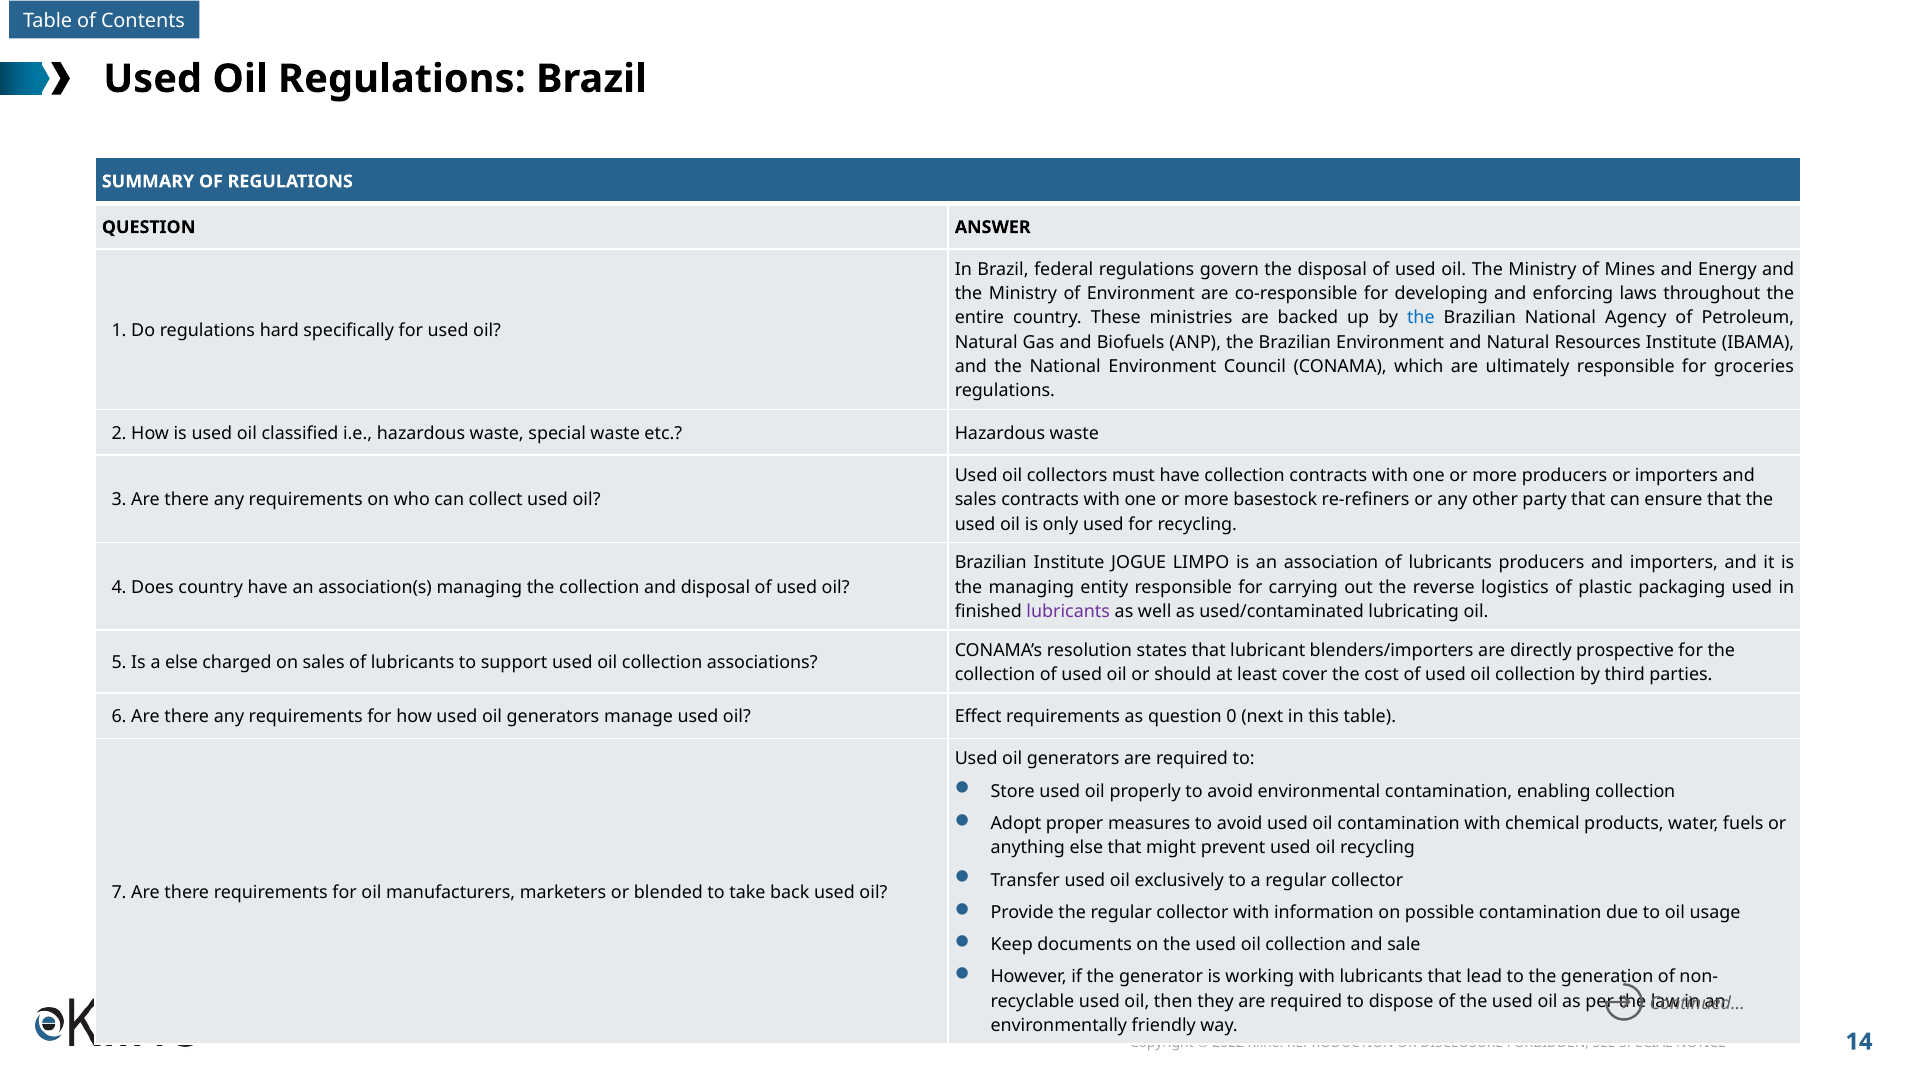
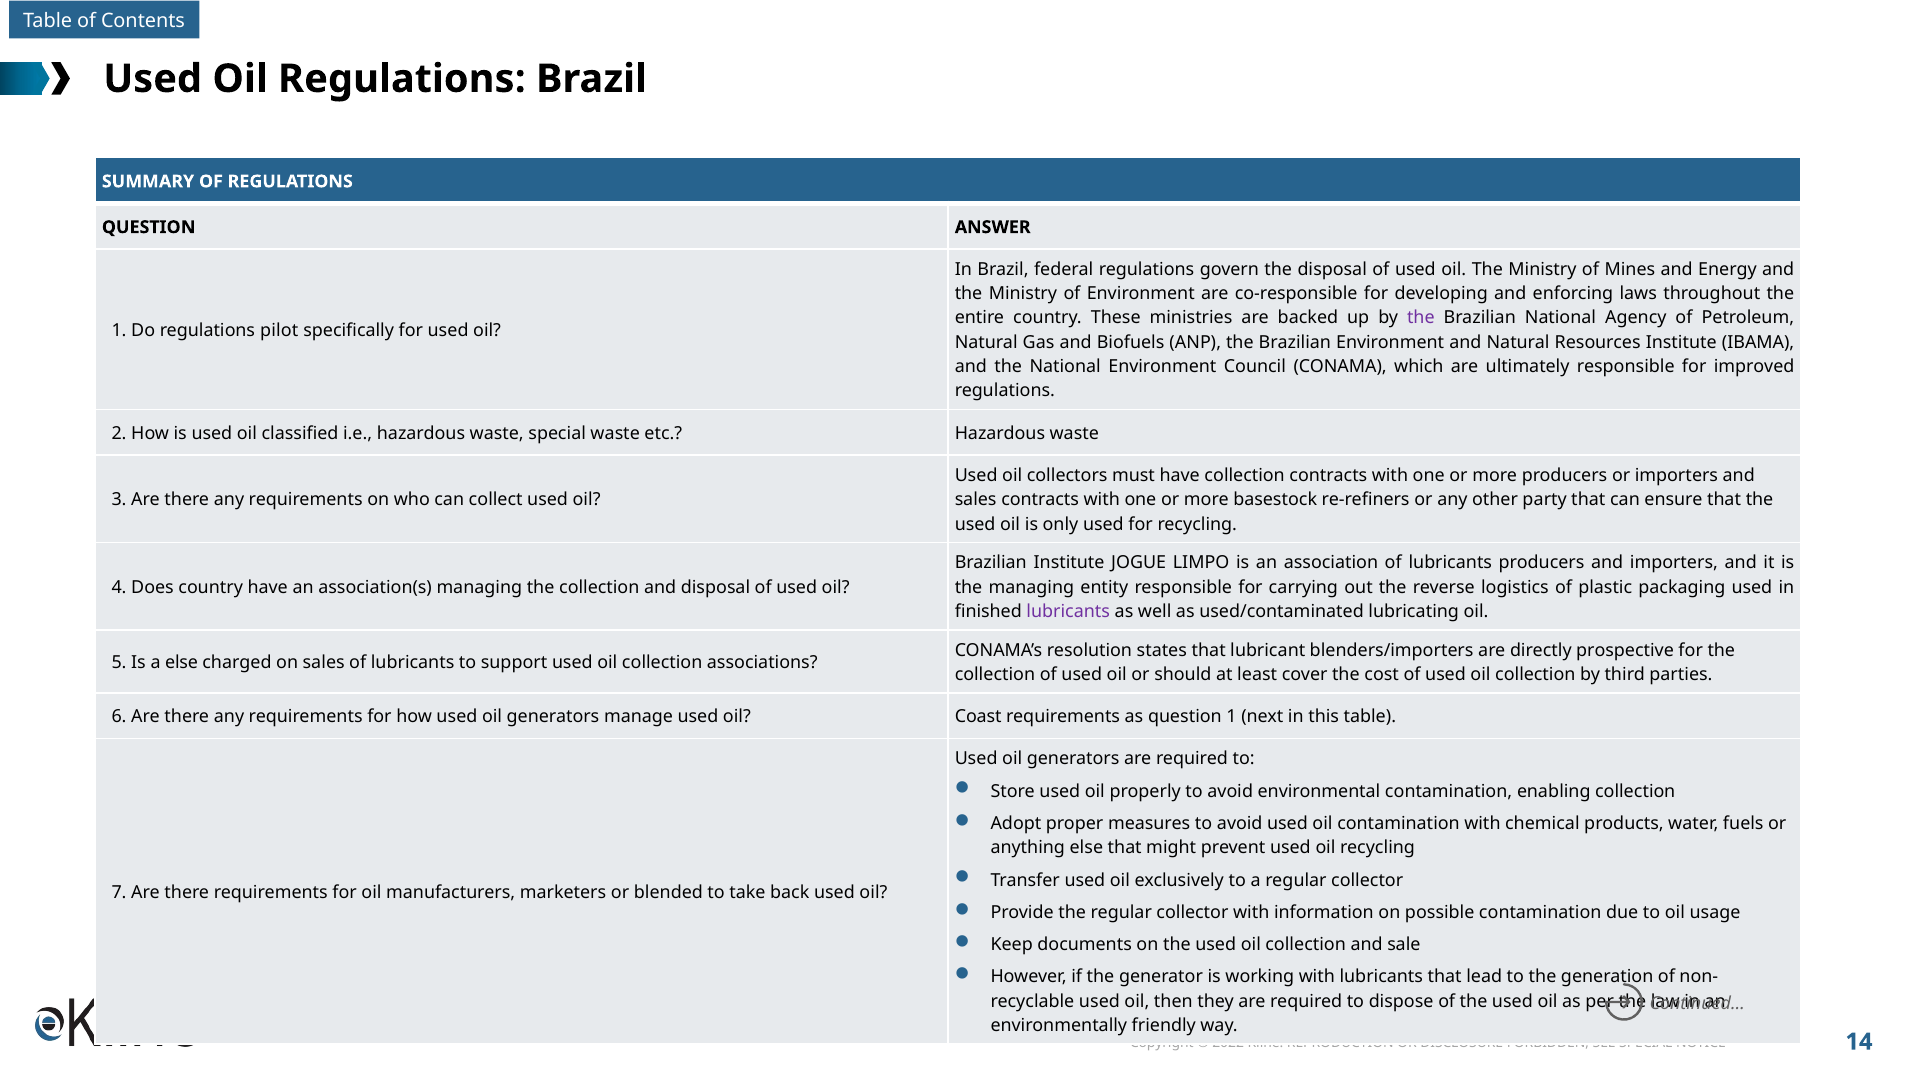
the at (1421, 318) colour: blue -> purple
hard: hard -> pilot
groceries: groceries -> improved
Effect: Effect -> Coast
question 0: 0 -> 1
